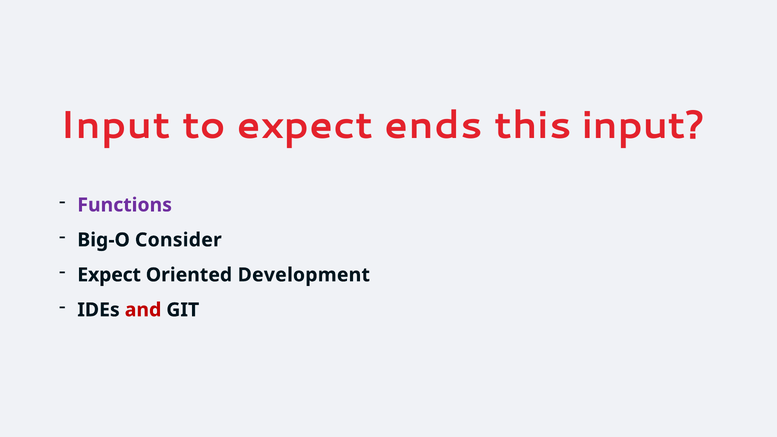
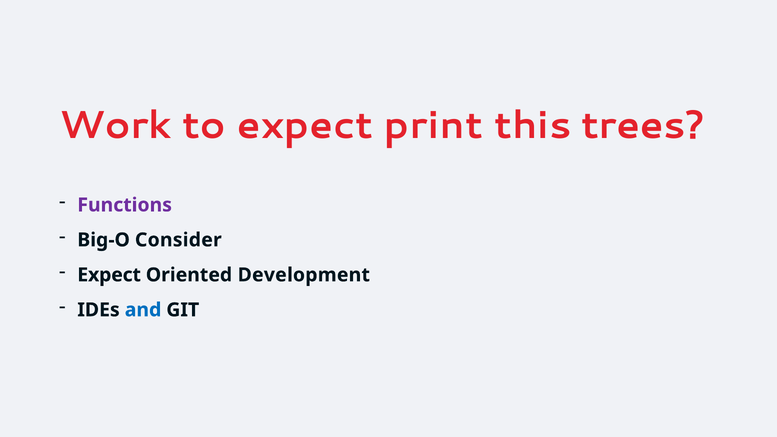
Input at (115, 126): Input -> Work
ends: ends -> print
this input: input -> trees
and colour: red -> blue
